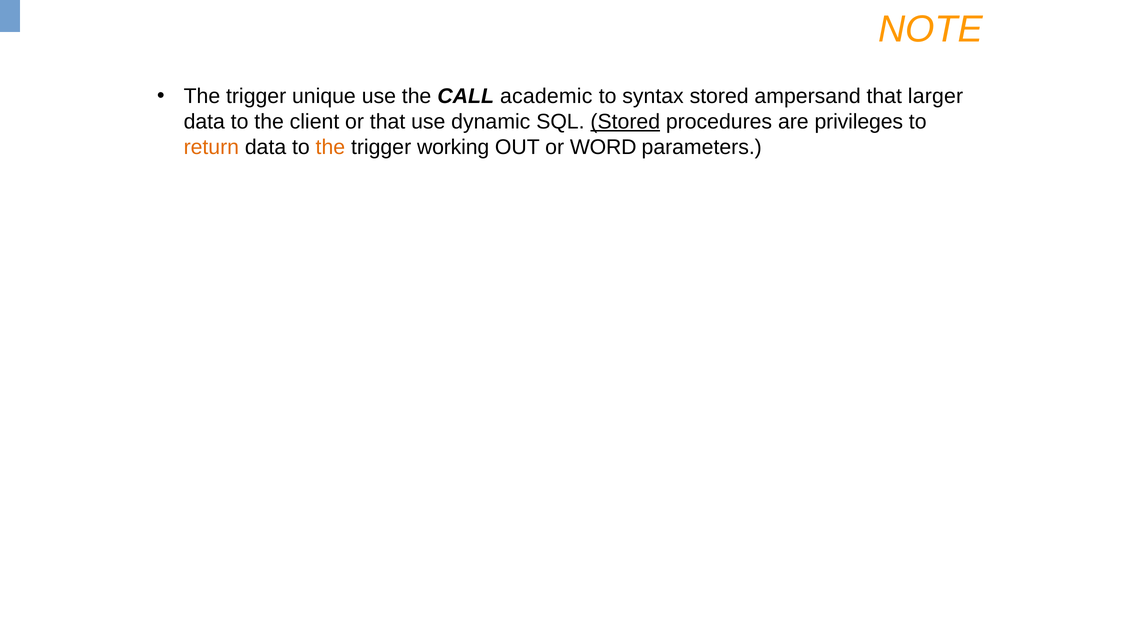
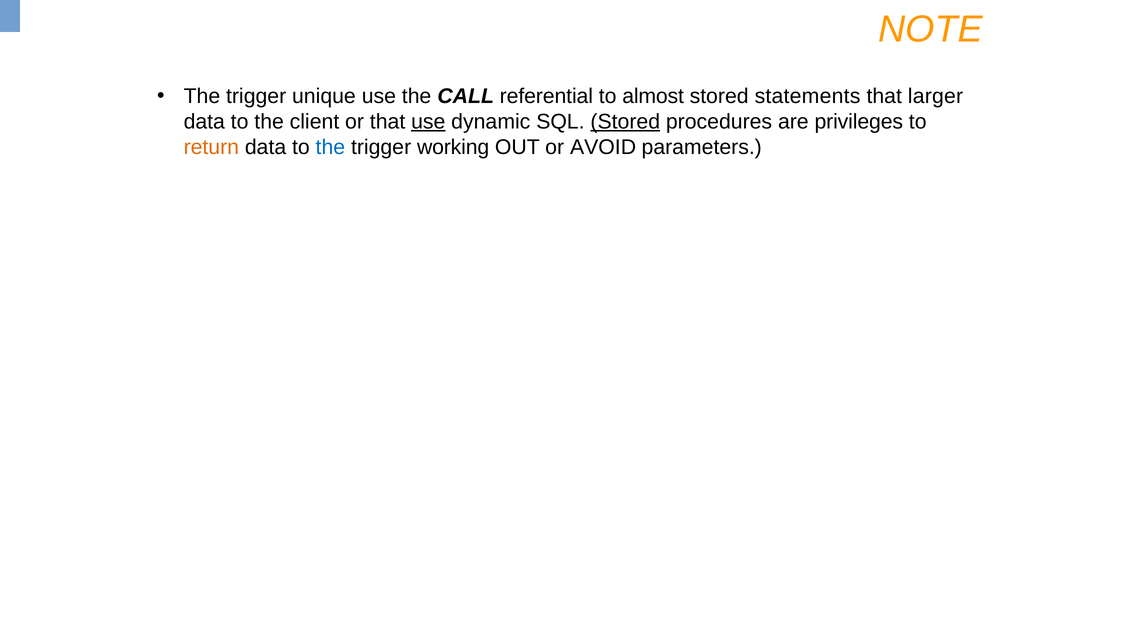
academic: academic -> referential
syntax: syntax -> almost
ampersand: ampersand -> statements
use at (428, 122) underline: none -> present
the at (330, 147) colour: orange -> blue
WORD: WORD -> AVOID
